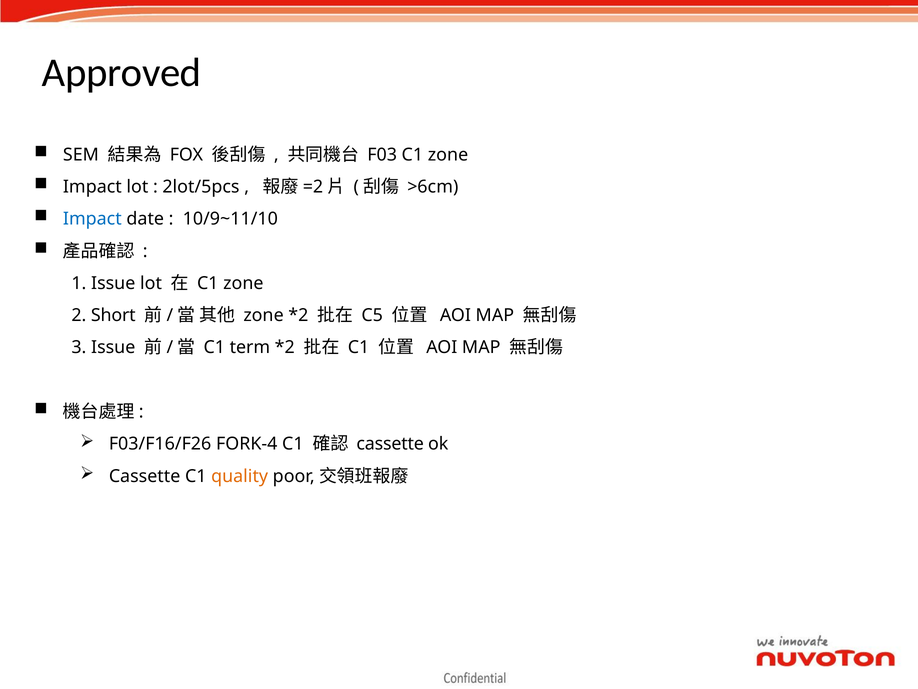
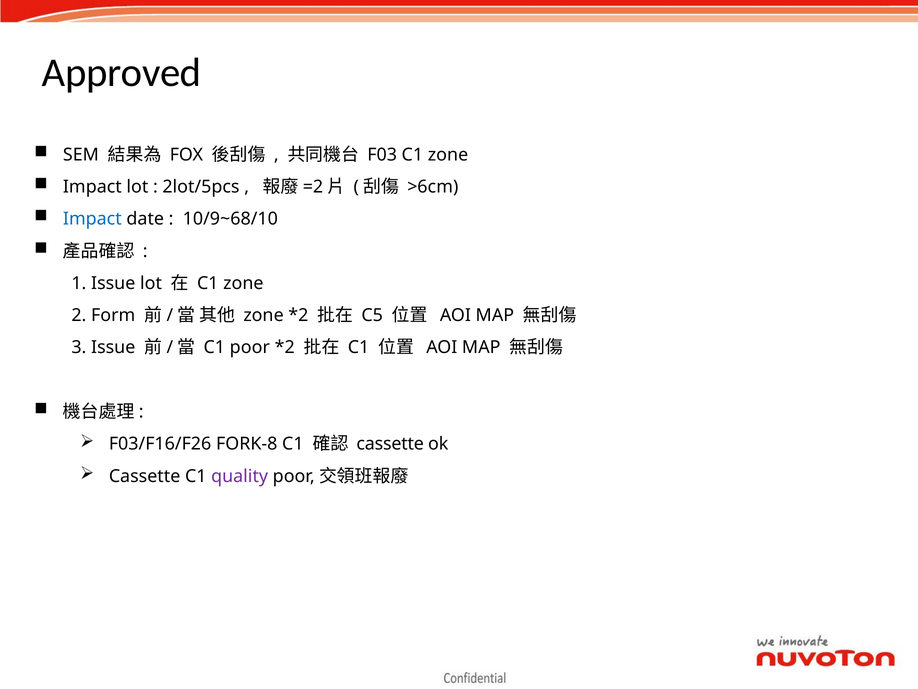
10/9~11/10: 10/9~11/10 -> 10/9~68/10
Short: Short -> Form
term: term -> poor
FORK-4: FORK-4 -> FORK-8
quality colour: orange -> purple
